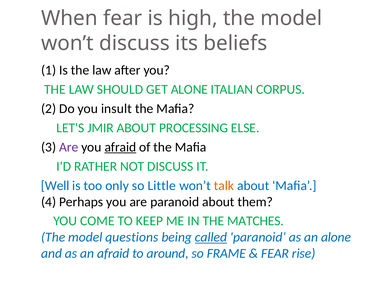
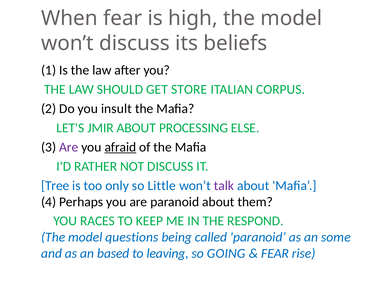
GET ALONE: ALONE -> STORE
Well: Well -> Tree
talk colour: orange -> purple
COME: COME -> RACES
MATCHES: MATCHES -> RESPOND
called underline: present -> none
an alone: alone -> some
an afraid: afraid -> based
around: around -> leaving
FRAME: FRAME -> GOING
